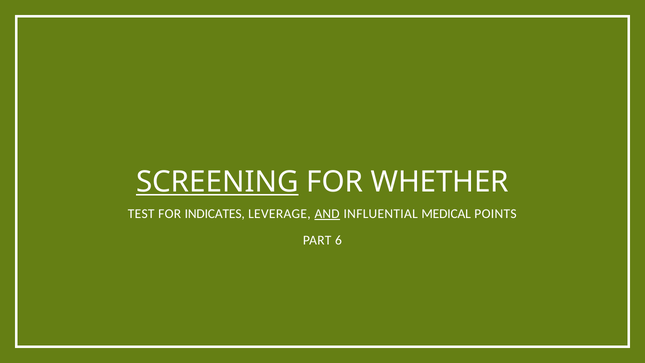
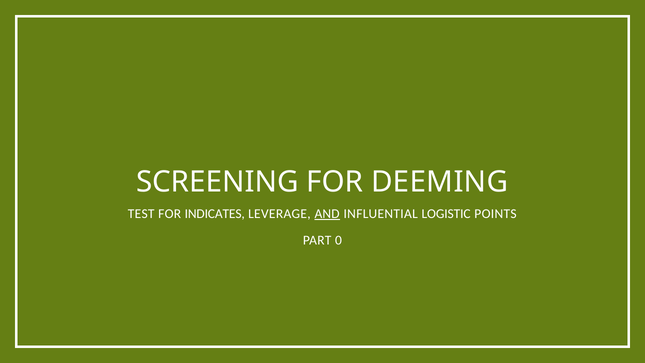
SCREENING underline: present -> none
WHETHER: WHETHER -> DEEMING
MEDICAL: MEDICAL -> LOGISTIC
6: 6 -> 0
